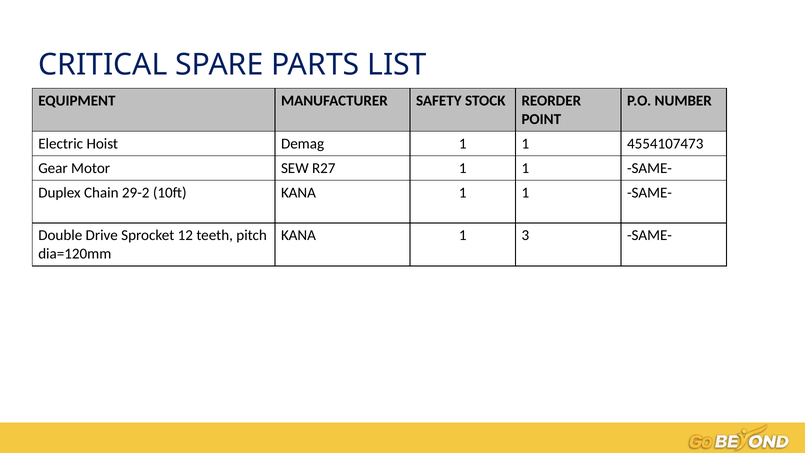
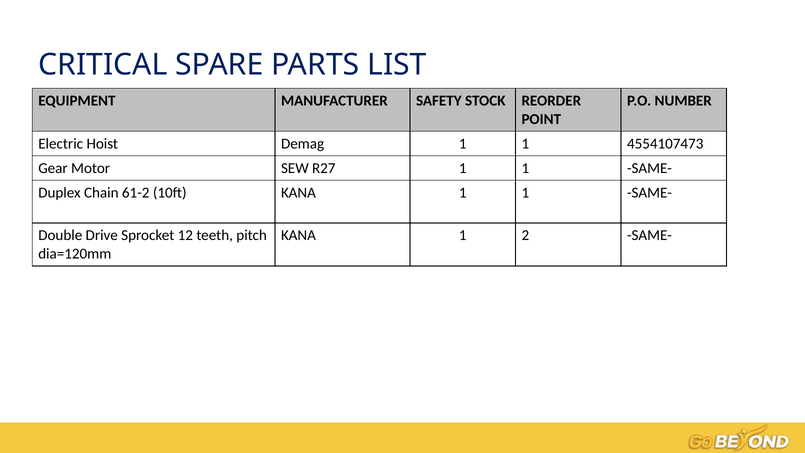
29-2: 29-2 -> 61-2
3: 3 -> 2
